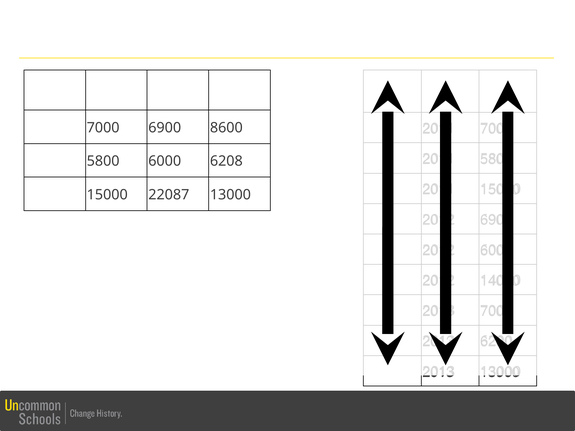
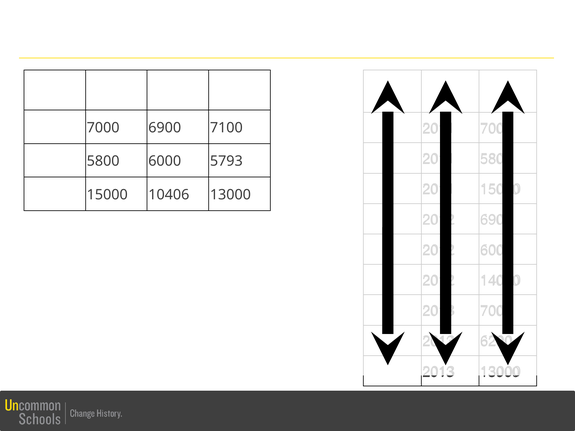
8600: 8600 -> 7100
6208: 6208 -> 5793
22087: 22087 -> 10406
